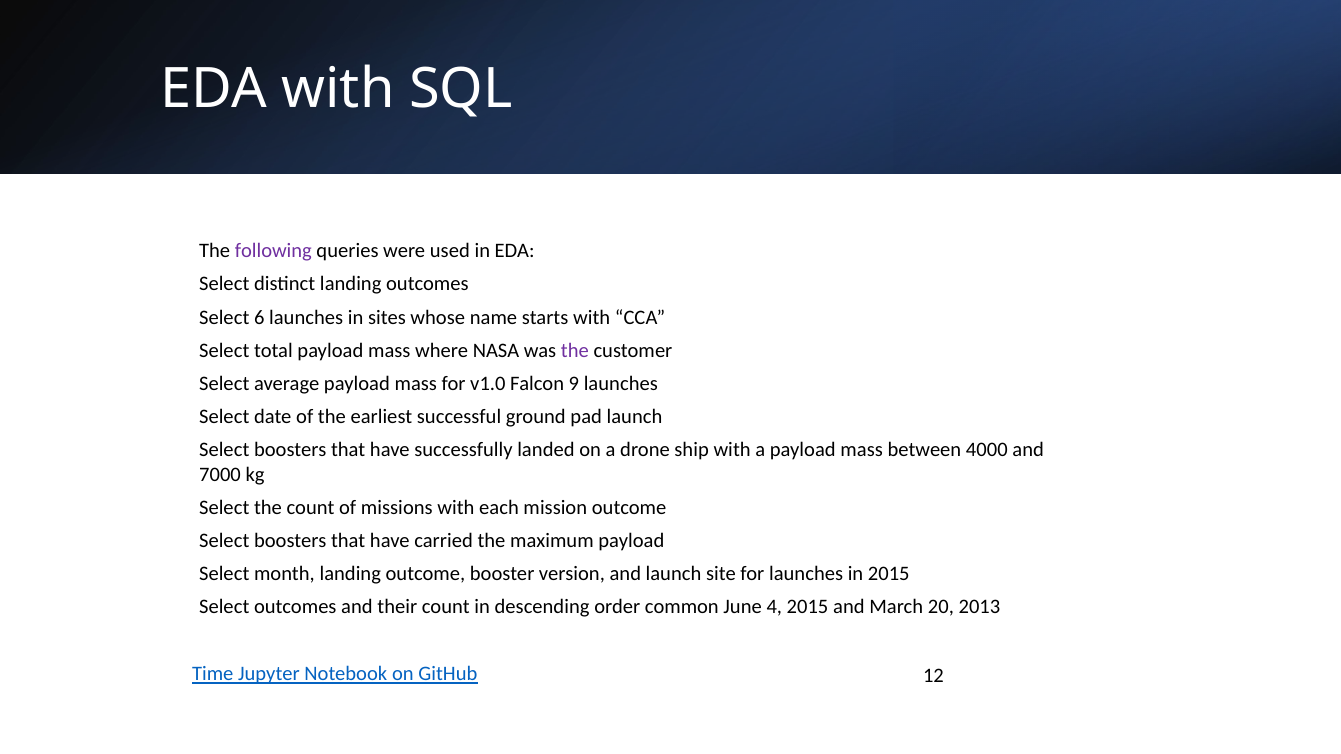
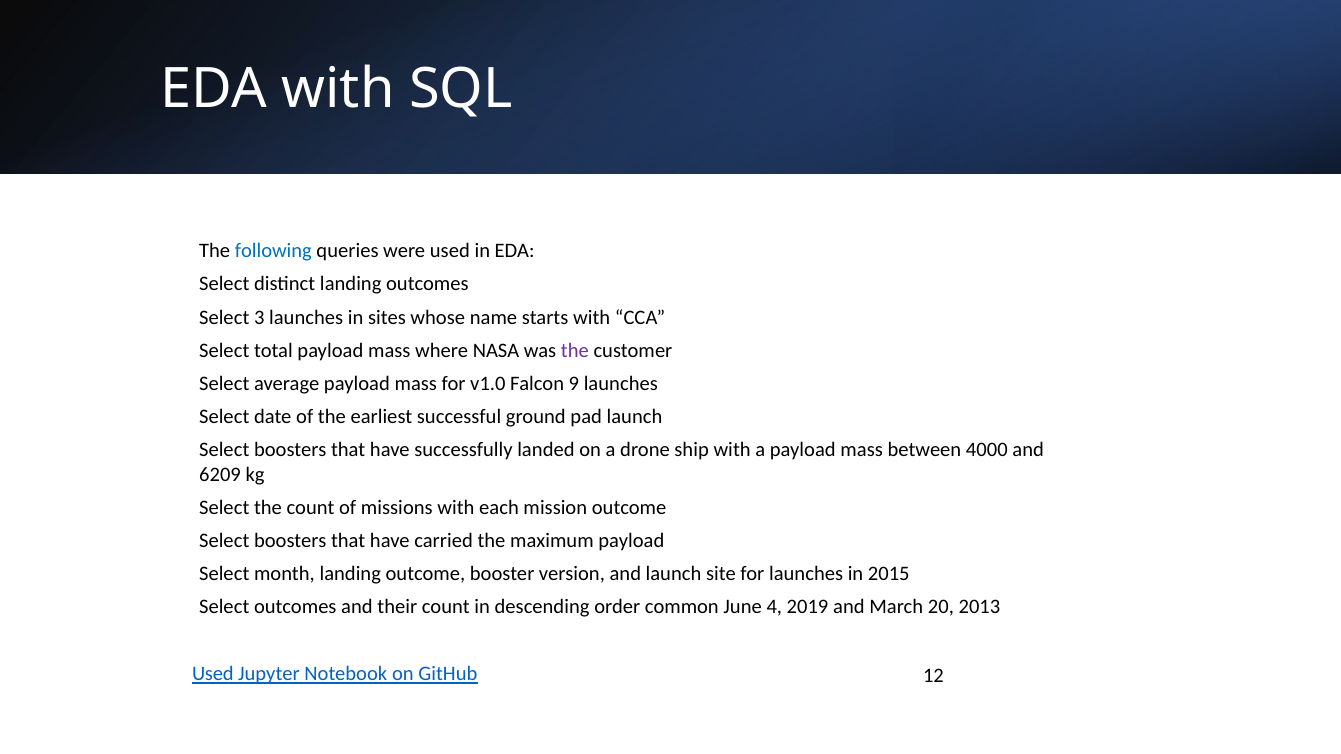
following colour: purple -> blue
6: 6 -> 3
7000: 7000 -> 6209
4 2015: 2015 -> 2019
Time at (213, 674): Time -> Used
